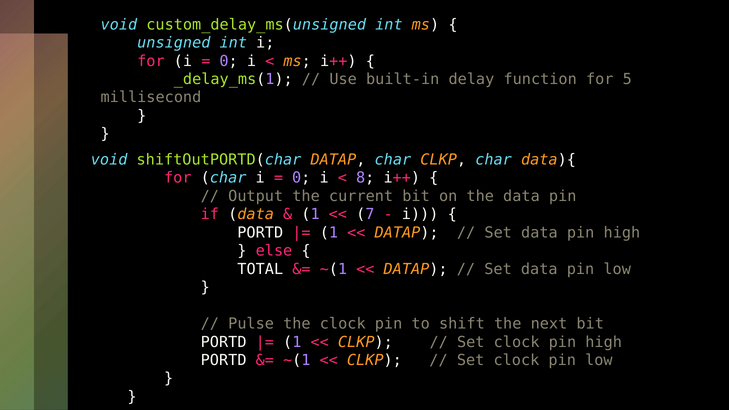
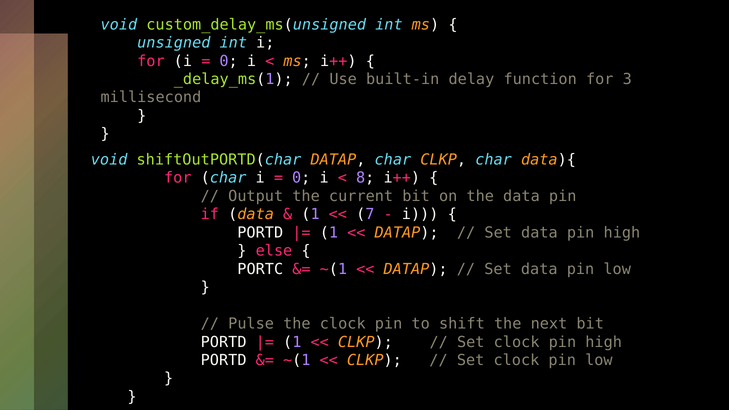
5: 5 -> 3
TOTAL: TOTAL -> PORTC
